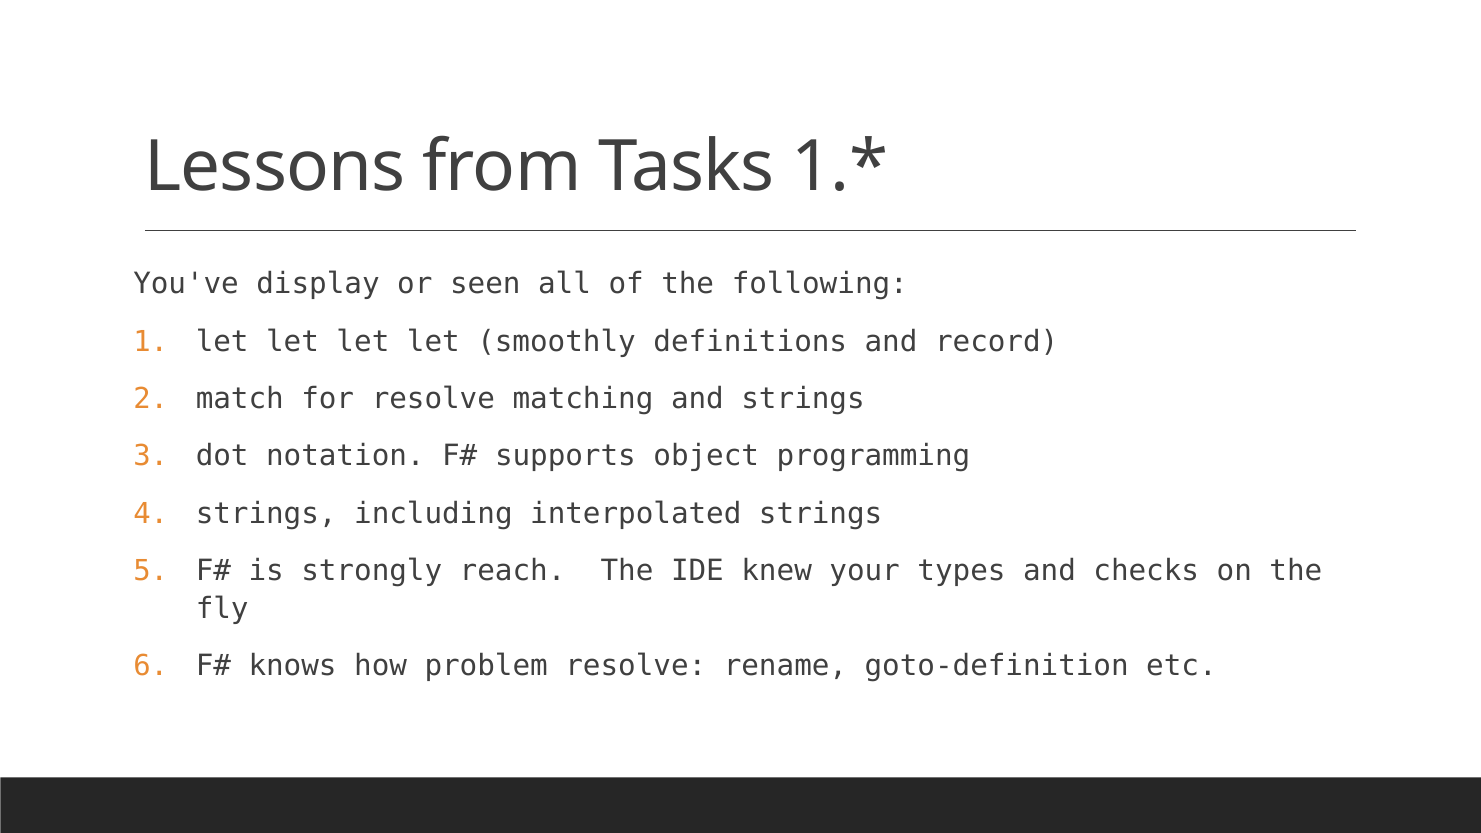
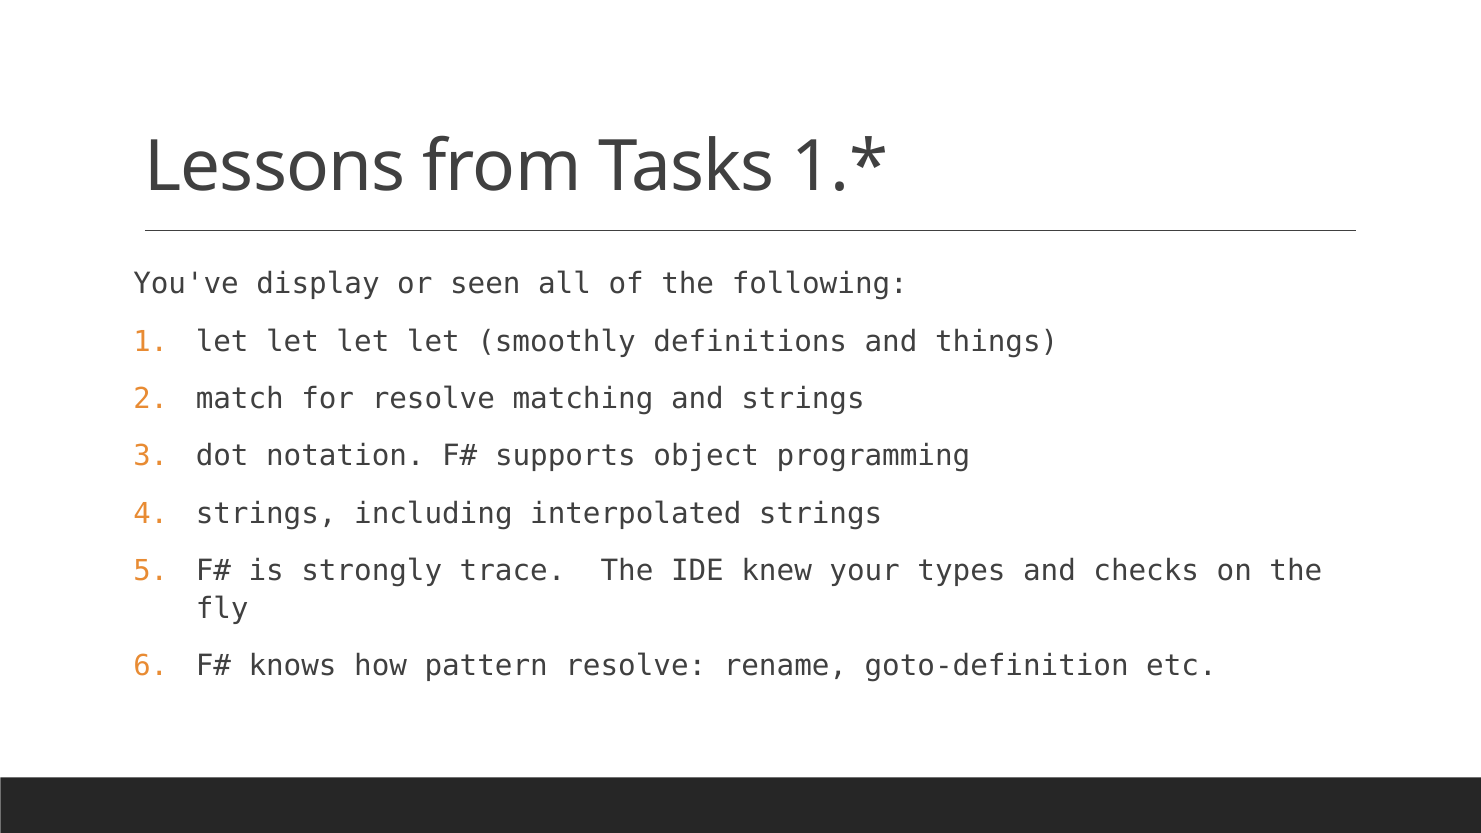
record: record -> things
reach: reach -> trace
problem: problem -> pattern
